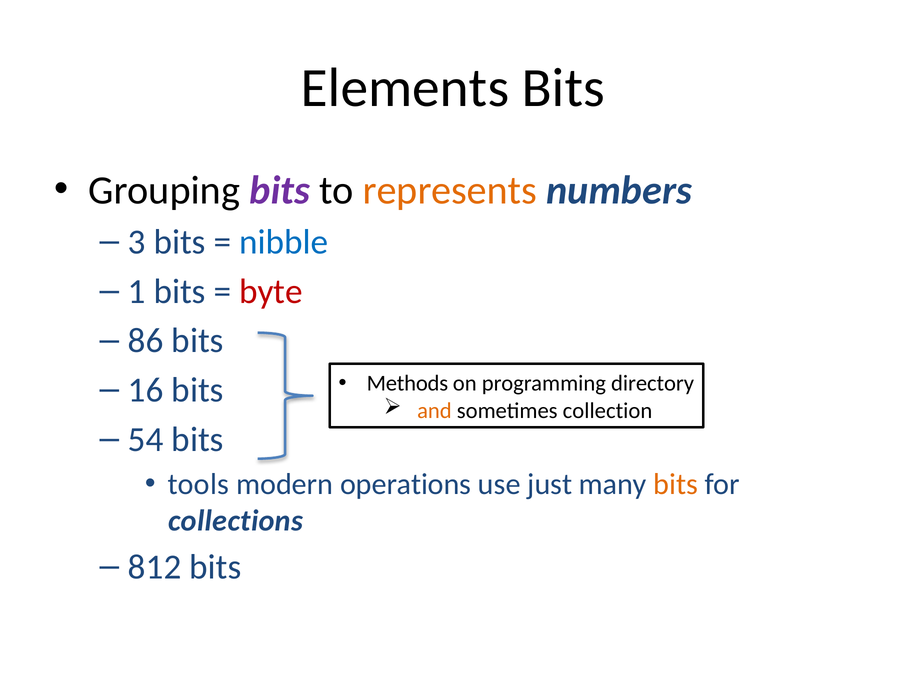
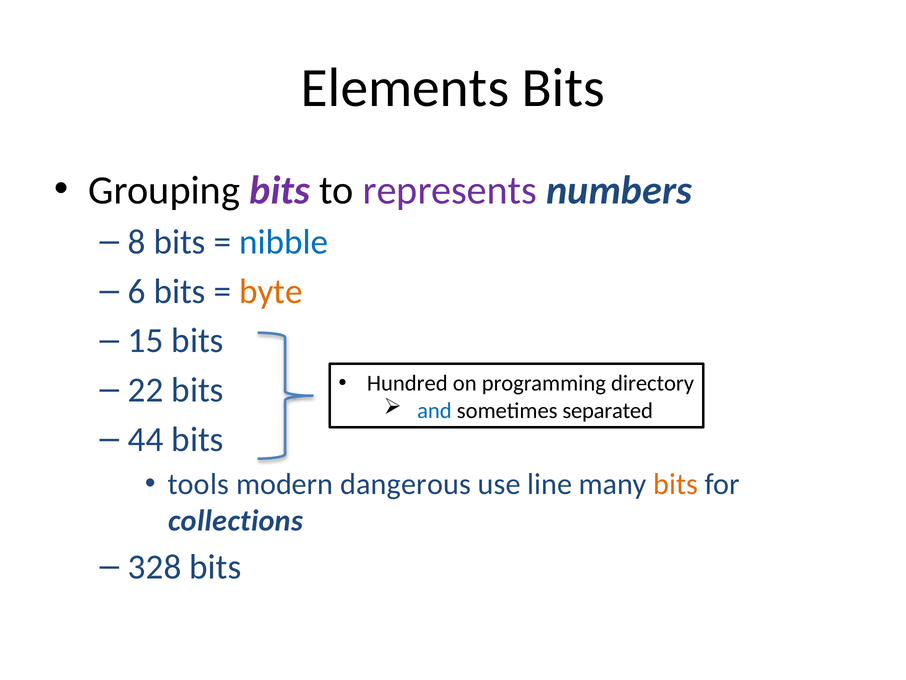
represents colour: orange -> purple
3: 3 -> 8
1: 1 -> 6
byte colour: red -> orange
86: 86 -> 15
Methods: Methods -> Hundred
16: 16 -> 22
and colour: orange -> blue
collection: collection -> separated
54: 54 -> 44
operations: operations -> dangerous
just: just -> line
812: 812 -> 328
